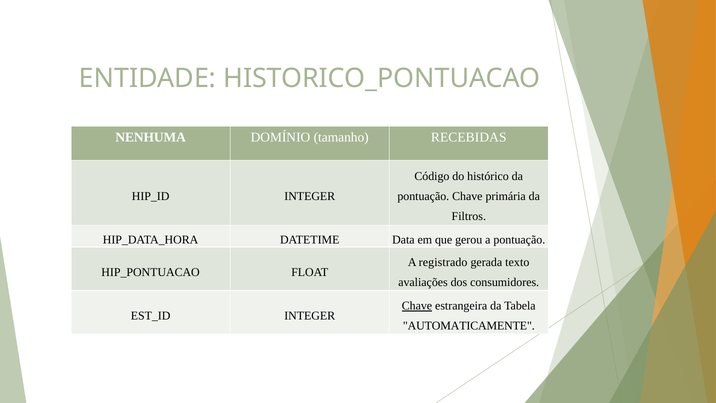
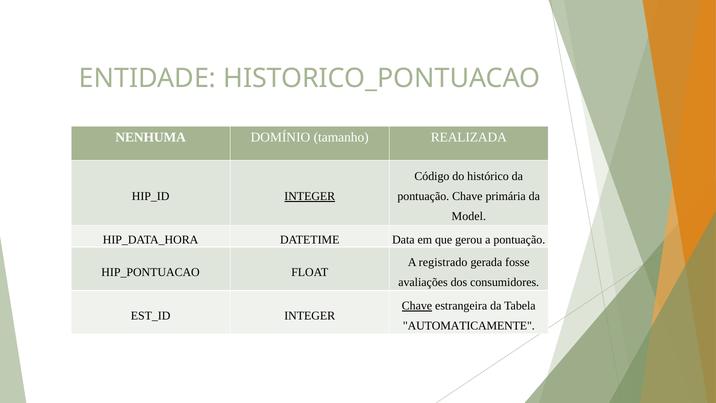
RECEBIDAS: RECEBIDAS -> REALIZADA
INTEGER at (310, 196) underline: none -> present
Filtros: Filtros -> Model
texto: texto -> fosse
